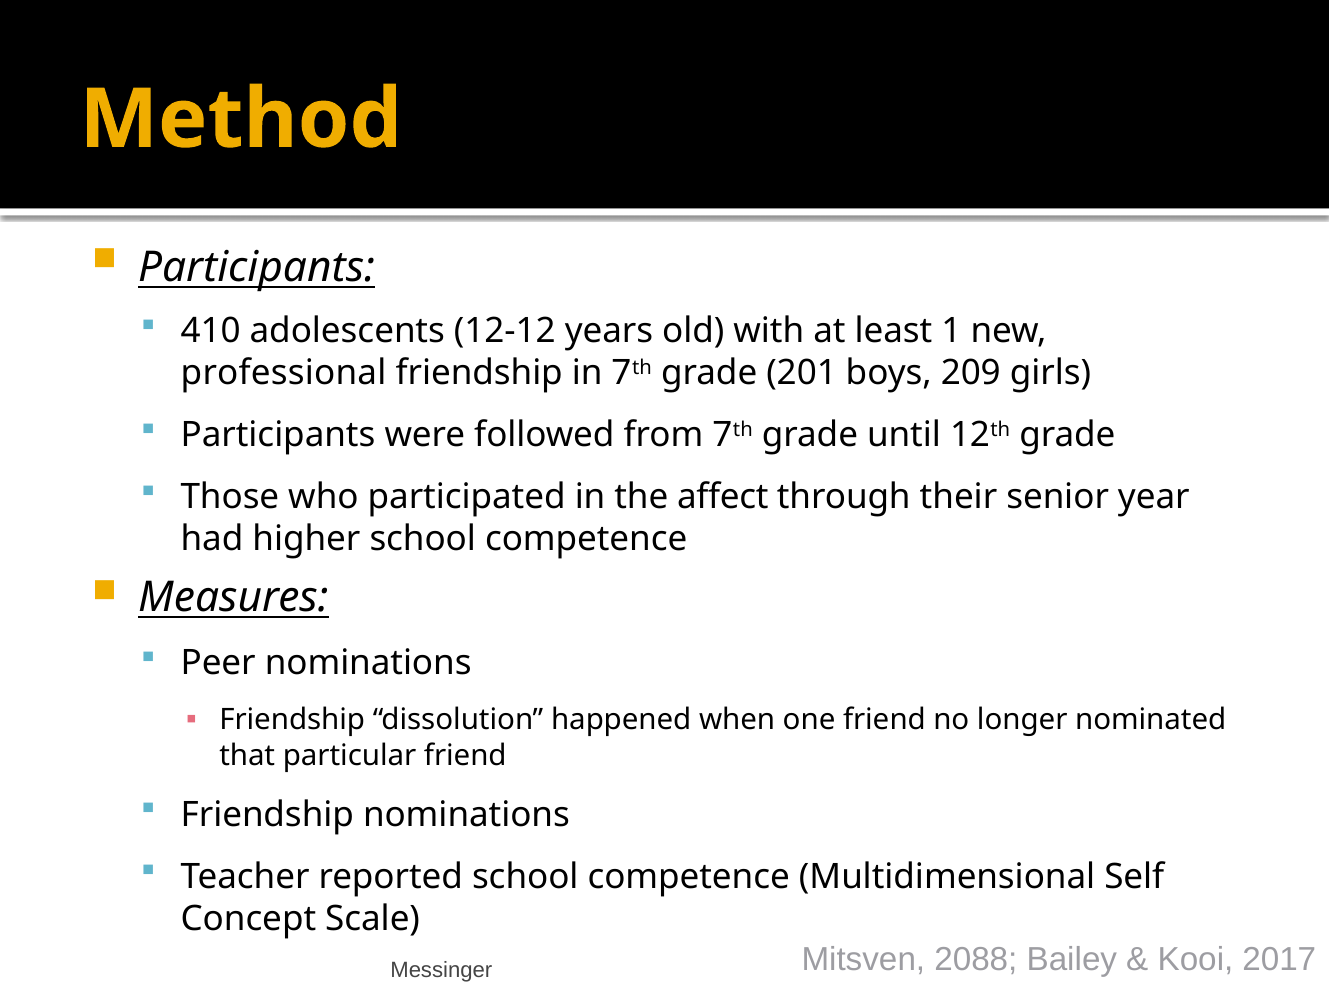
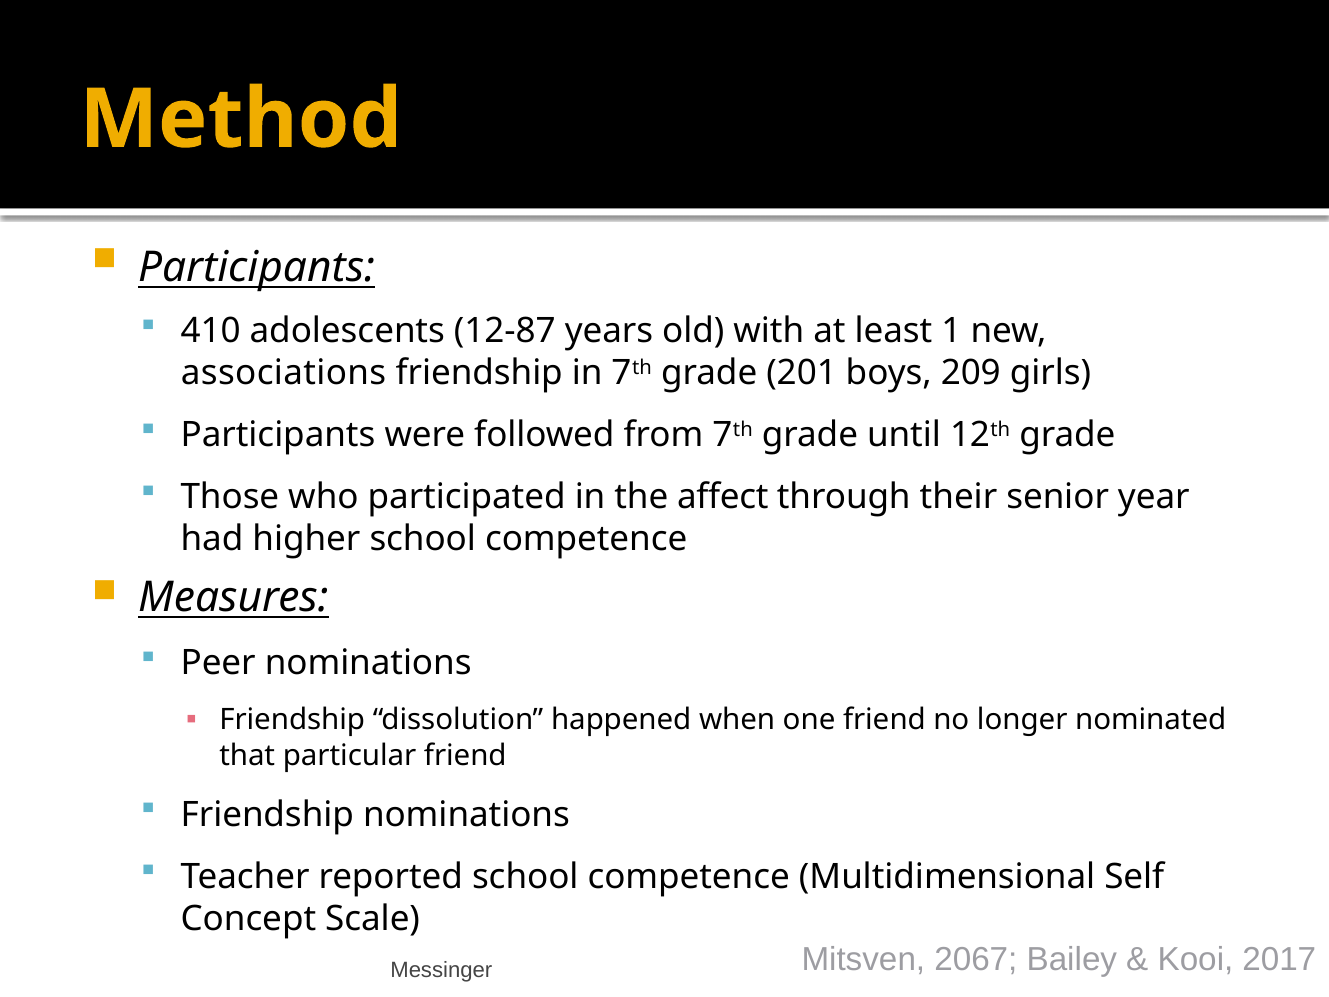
12-12: 12-12 -> 12-87
professional: professional -> associations
2088: 2088 -> 2067
